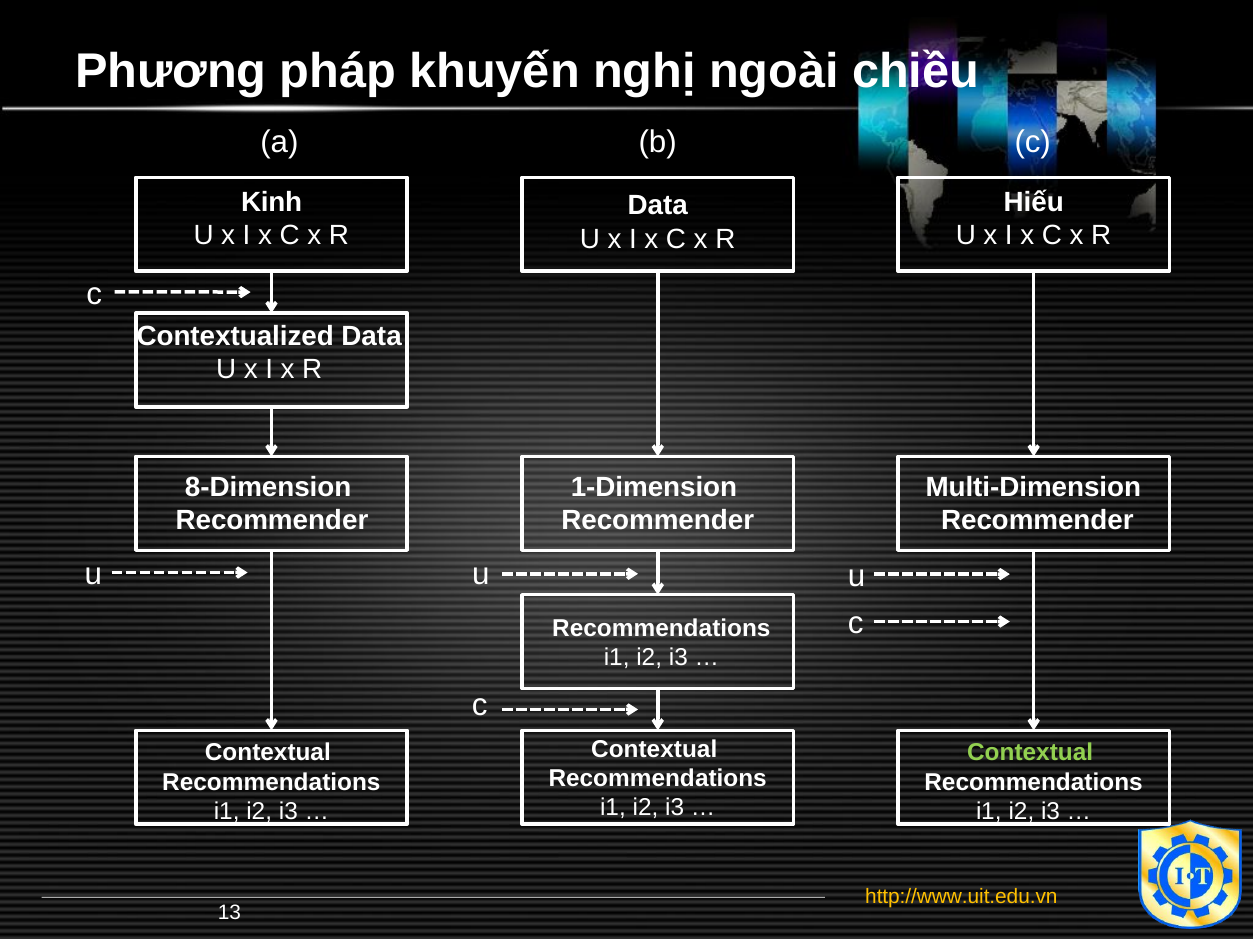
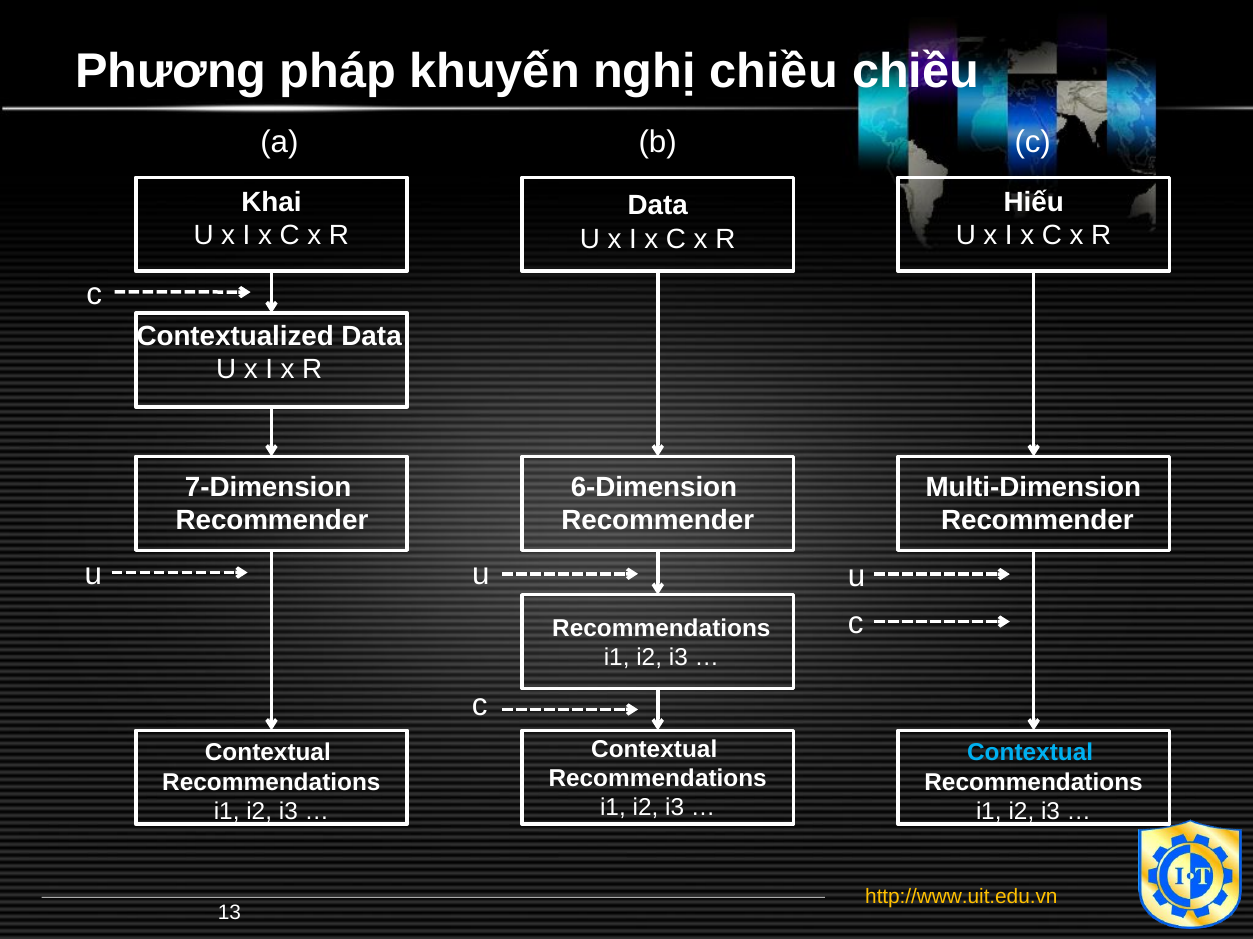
nghị ngoài: ngoài -> chiều
Kinh: Kinh -> Khai
8-Dimension: 8-Dimension -> 7-Dimension
1-Dimension: 1-Dimension -> 6-Dimension
Contextual at (1030, 753) colour: light green -> light blue
